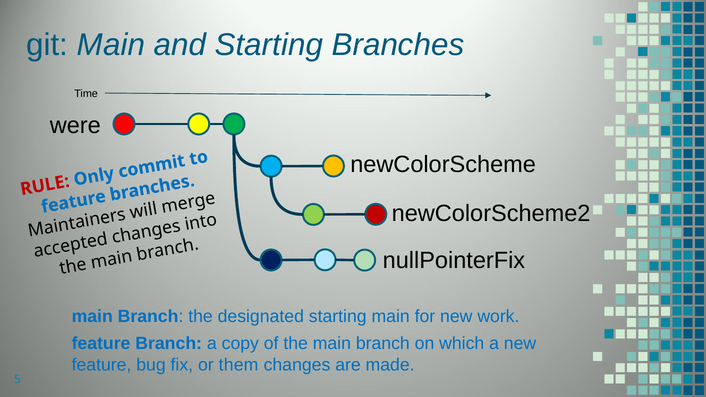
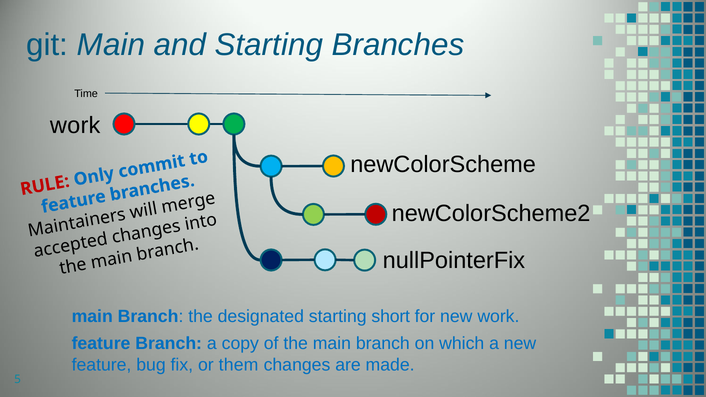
were at (75, 125): were -> work
starting main: main -> short
